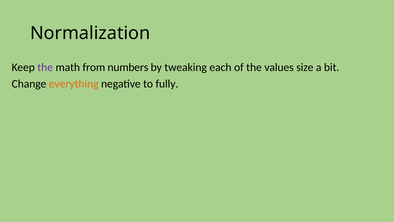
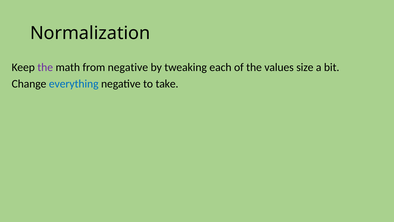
from numbers: numbers -> negative
everything colour: orange -> blue
fully: fully -> take
